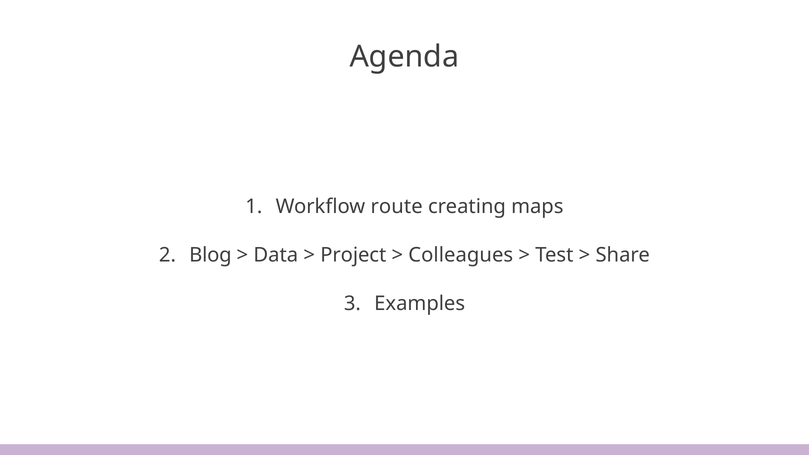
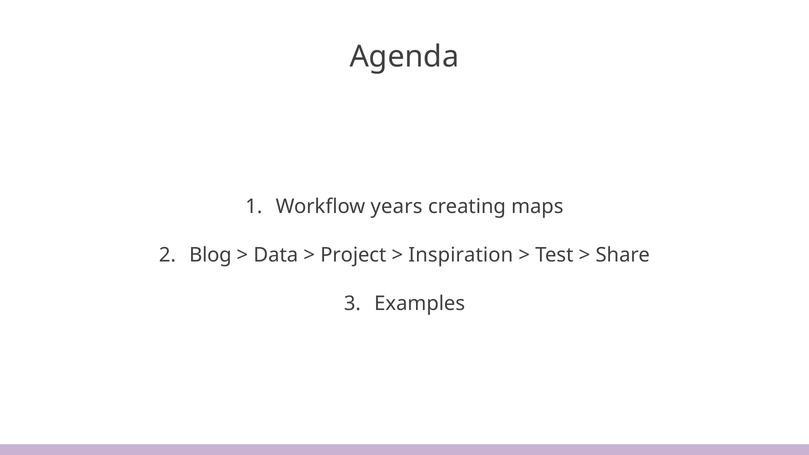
route: route -> years
Colleagues: Colleagues -> Inspiration
